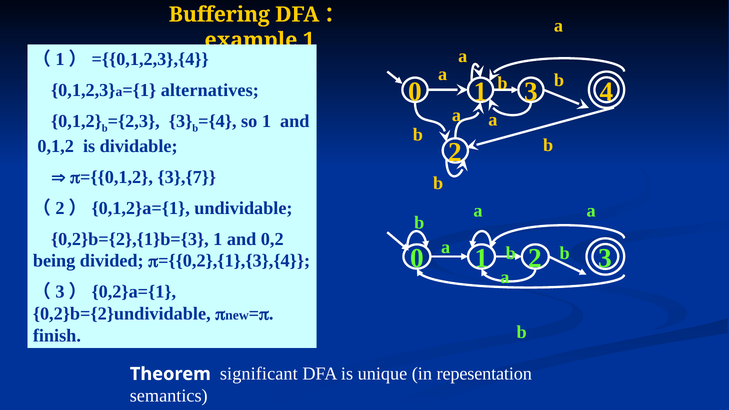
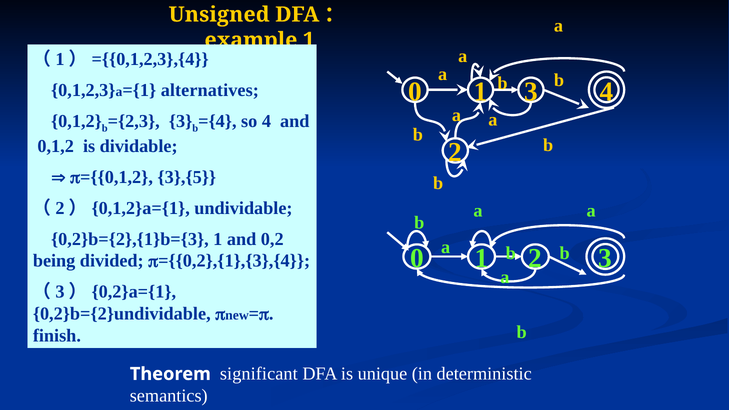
Buffering: Buffering -> Unsigned
so 1: 1 -> 4
3},{7: 3},{7 -> 3},{5
repesentation: repesentation -> deterministic
